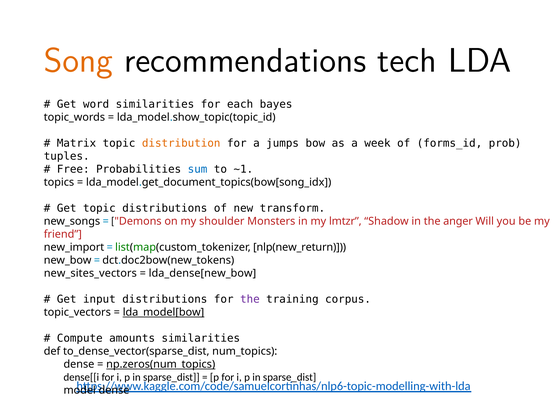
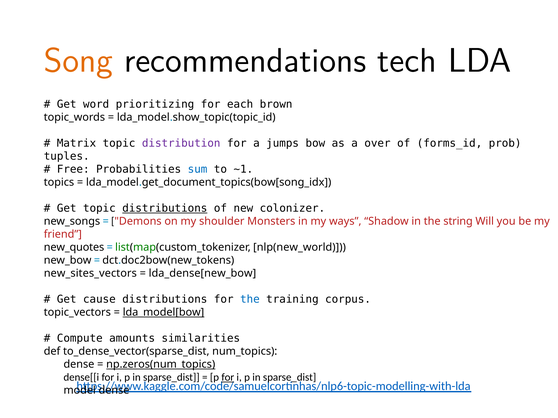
word similarities: similarities -> prioritizing
bayes: bayes -> brown
distribution colour: orange -> purple
week: week -> over
distributions at (165, 208) underline: none -> present
transform: transform -> colonizer
lmtzr: lmtzr -> ways
anger: anger -> string
new_import: new_import -> new_quotes
nlp(new_return: nlp(new_return -> nlp(new_world
input: input -> cause
the at (250, 300) colour: purple -> blue
for at (228, 378) underline: none -> present
